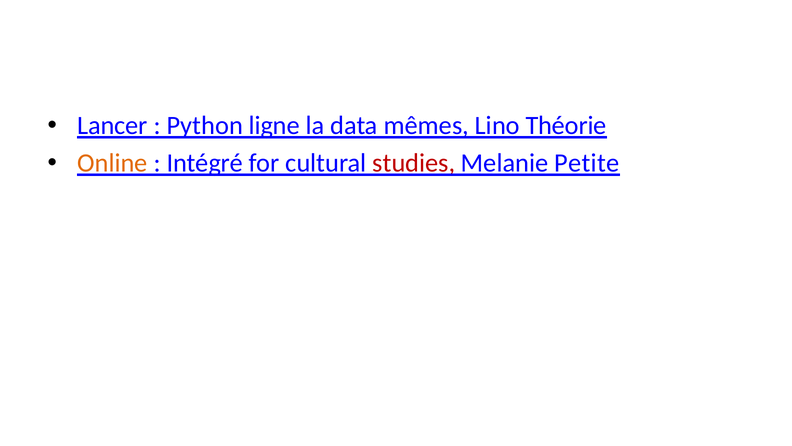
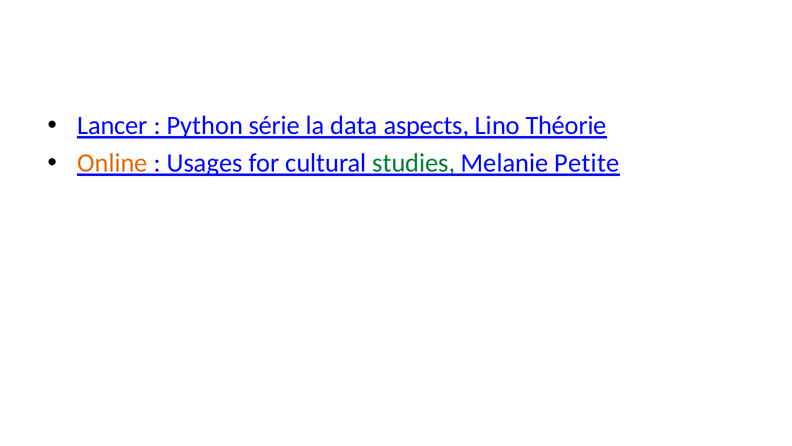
ligne: ligne -> série
mêmes: mêmes -> aspects
Intégré: Intégré -> Usages
studies colour: red -> green
